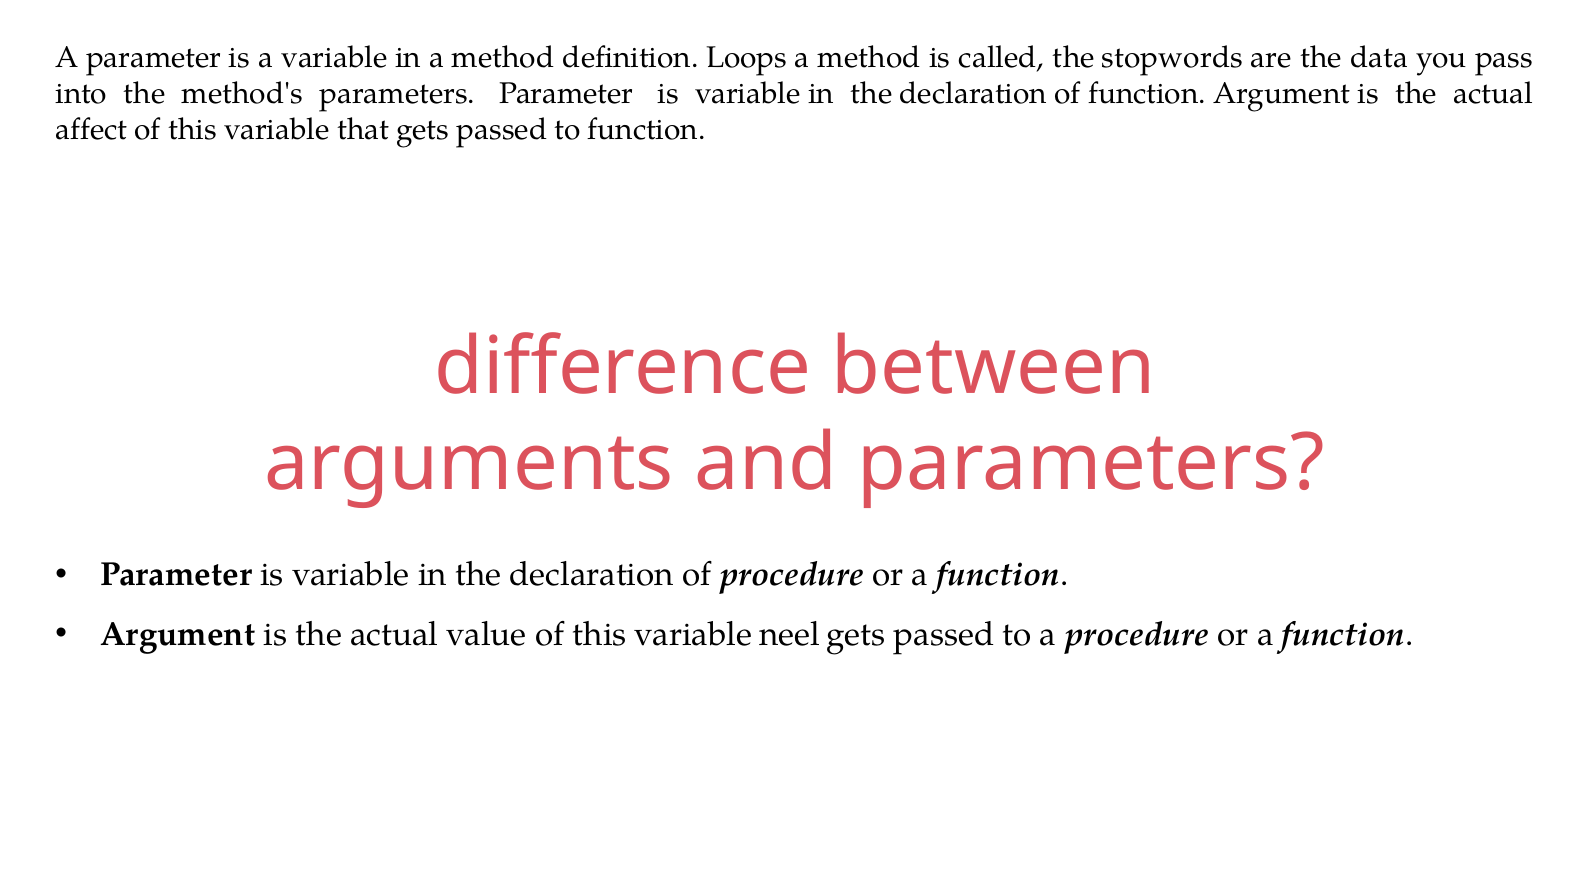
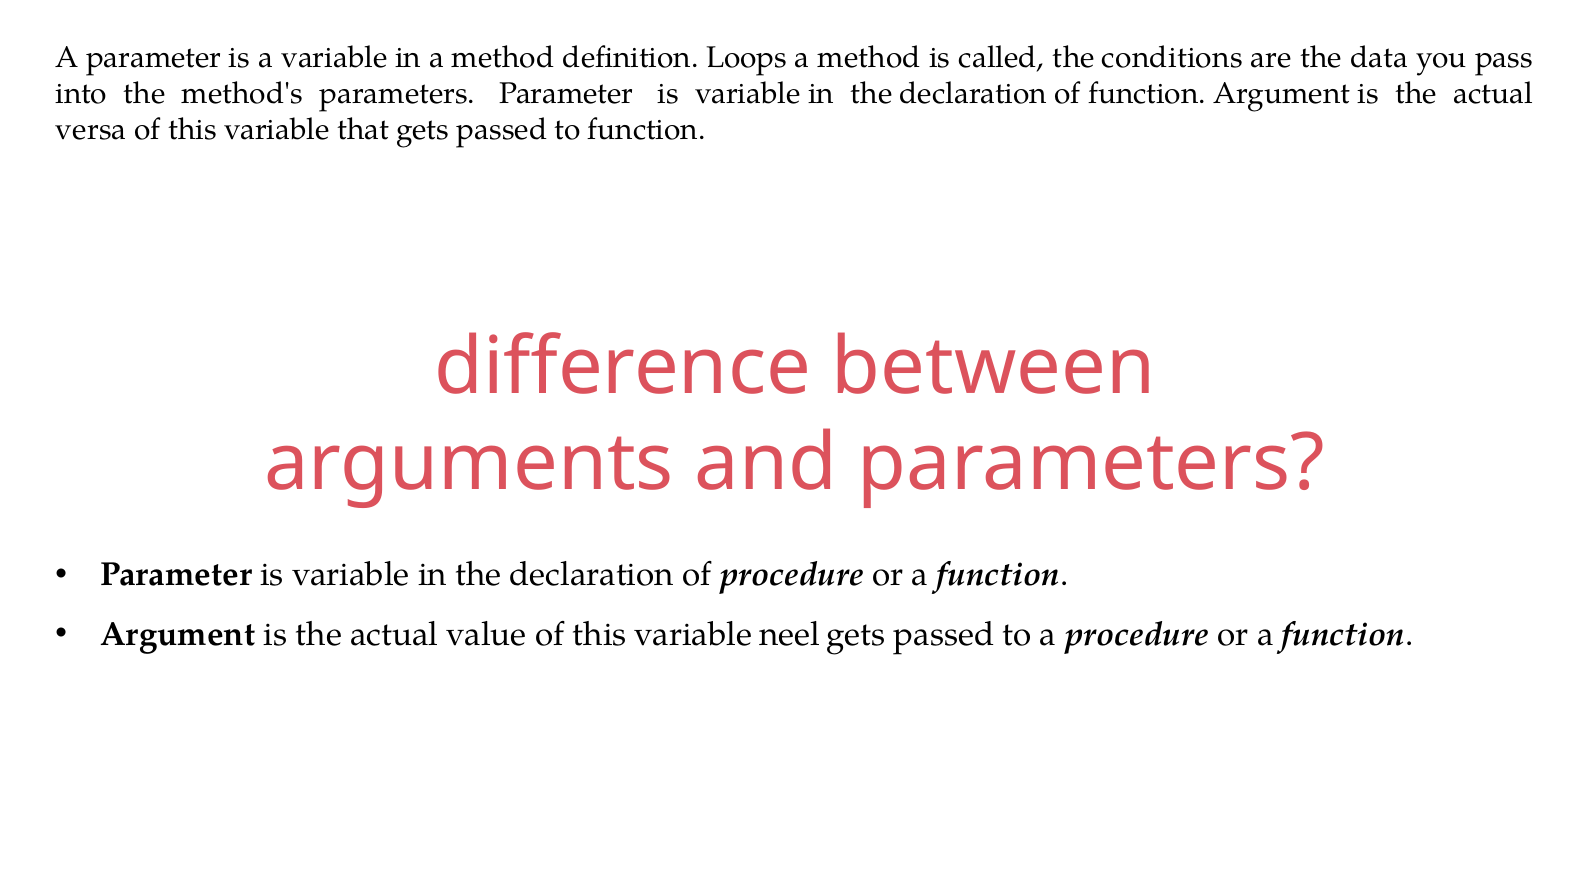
stopwords: stopwords -> conditions
affect: affect -> versa
